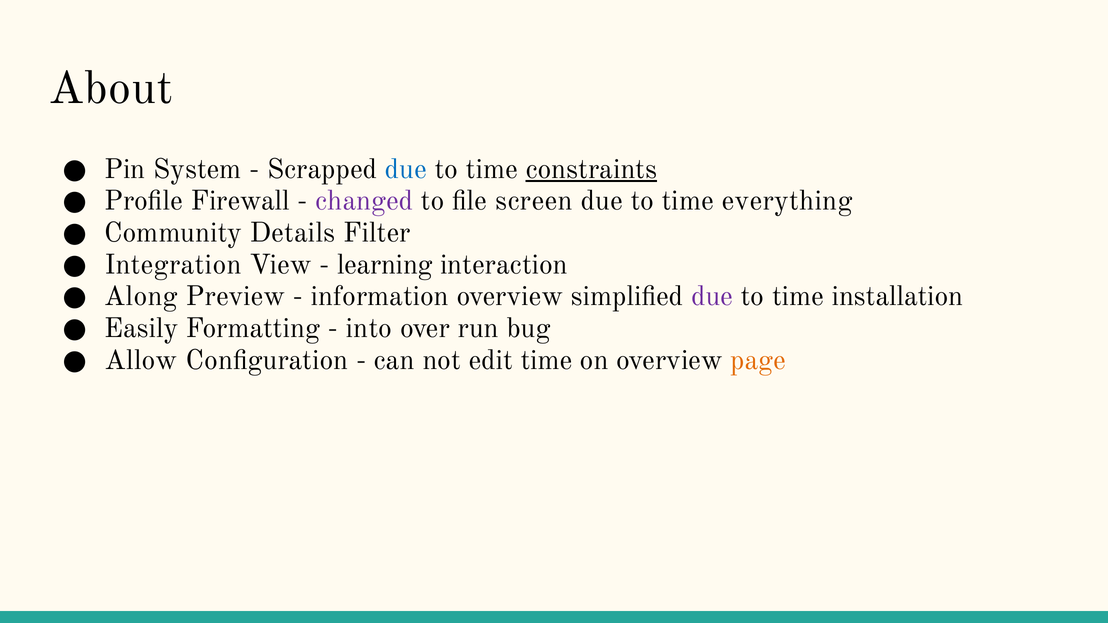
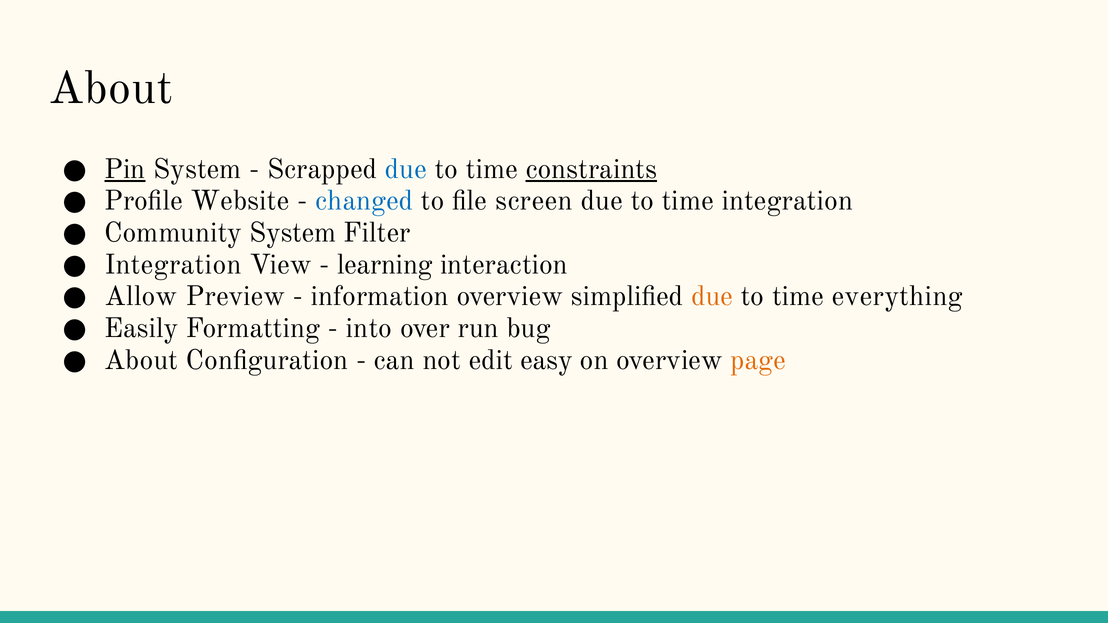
Pin underline: none -> present
Firewall: Firewall -> Website
changed colour: purple -> blue
time everything: everything -> integration
Community Details: Details -> System
Along: Along -> Allow
due at (712, 296) colour: purple -> orange
installation: installation -> everything
Allow at (141, 360): Allow -> About
edit time: time -> easy
